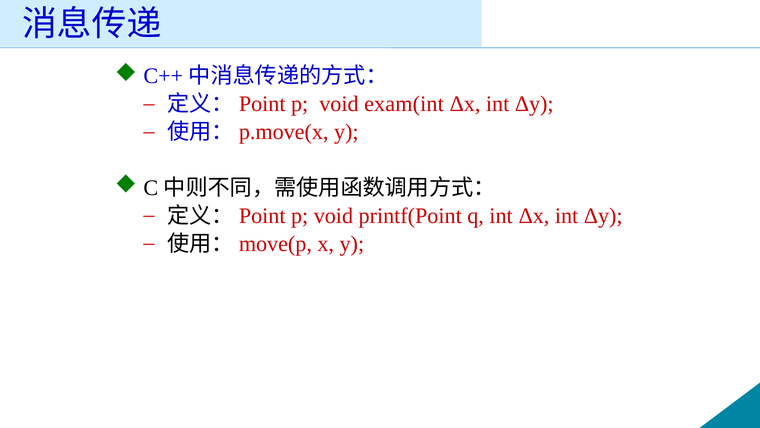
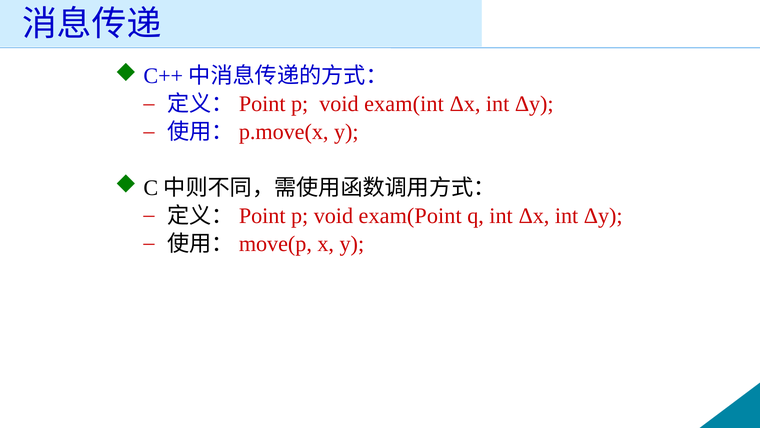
printf(Point: printf(Point -> exam(Point
